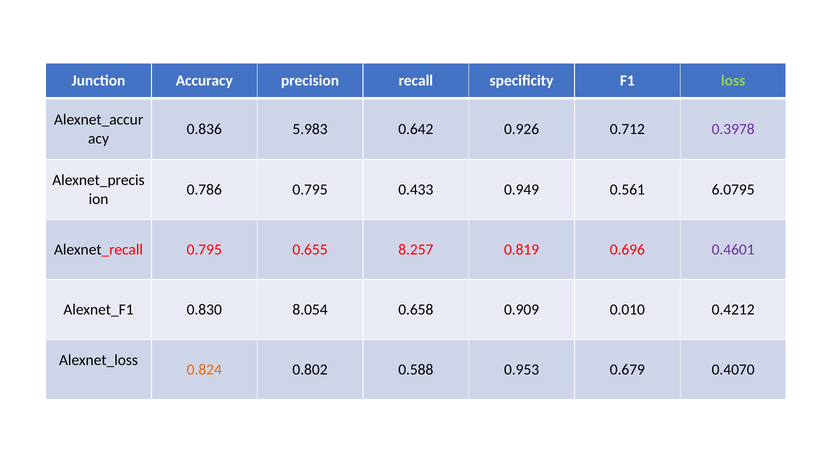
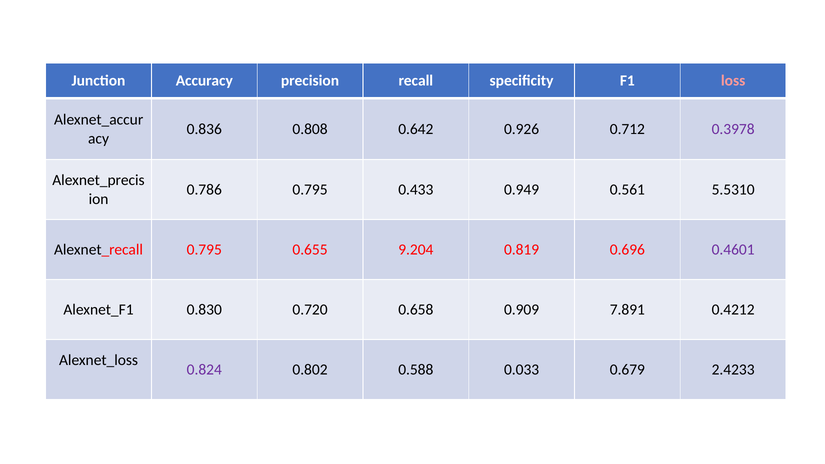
loss colour: light green -> pink
5.983: 5.983 -> 0.808
6.0795: 6.0795 -> 5.5310
8.257: 8.257 -> 9.204
8.054: 8.054 -> 0.720
0.010: 0.010 -> 7.891
0.824 colour: orange -> purple
0.953: 0.953 -> 0.033
0.4070: 0.4070 -> 2.4233
